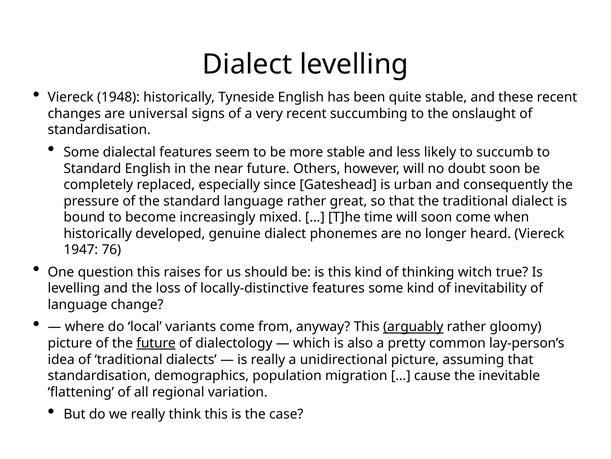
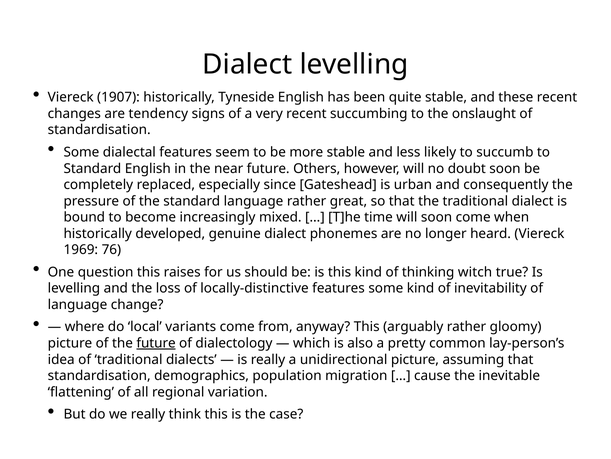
1948: 1948 -> 1907
universal: universal -> tendency
1947: 1947 -> 1969
arguably underline: present -> none
